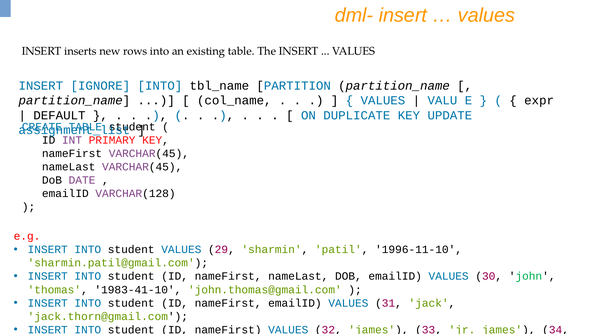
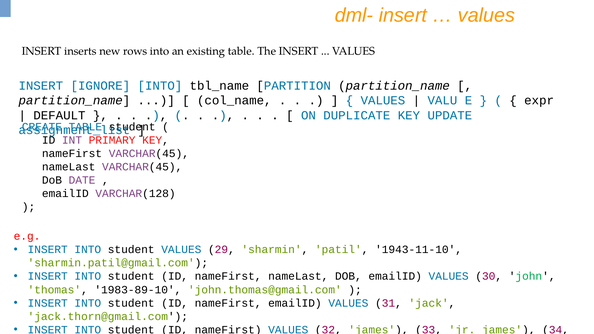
1996-11-10: 1996-11-10 -> 1943-11-10
1983-41-10: 1983-41-10 -> 1983-89-10
